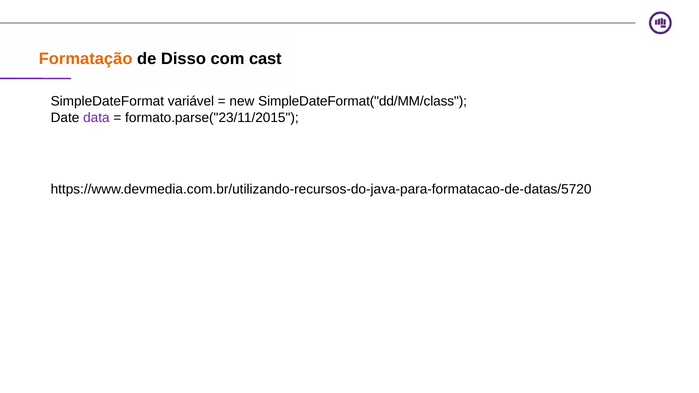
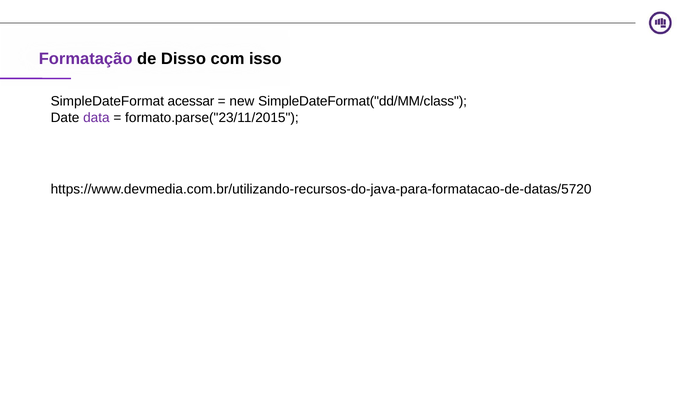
Formatação colour: orange -> purple
cast: cast -> isso
variável: variável -> acessar
